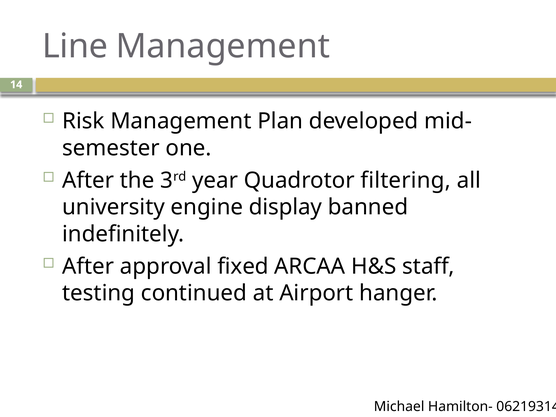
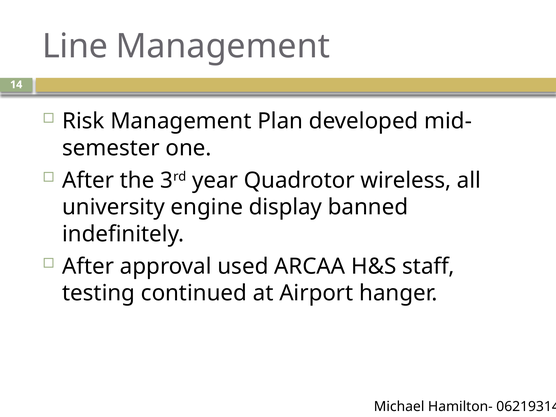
filtering: filtering -> wireless
fixed: fixed -> used
